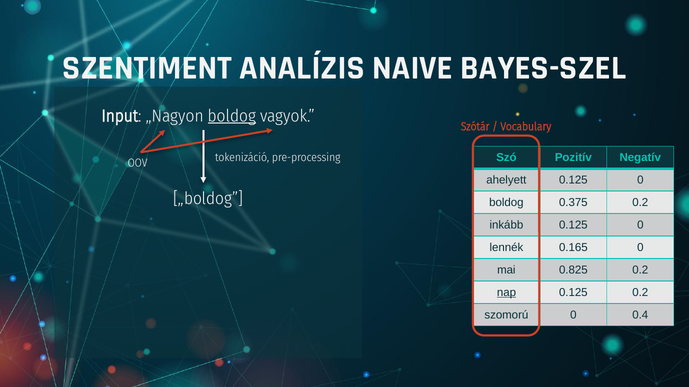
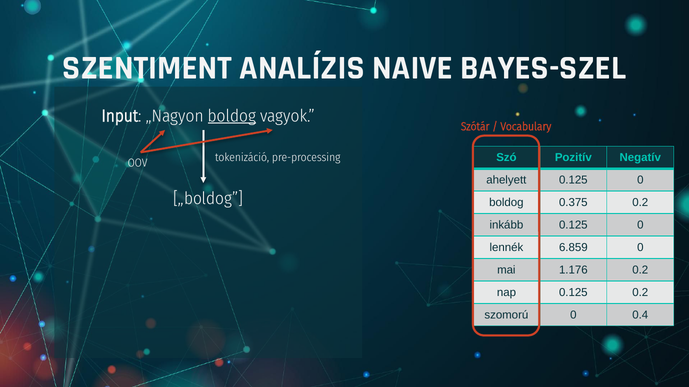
0.165: 0.165 -> 6.859
0.825: 0.825 -> 1.176
nap underline: present -> none
